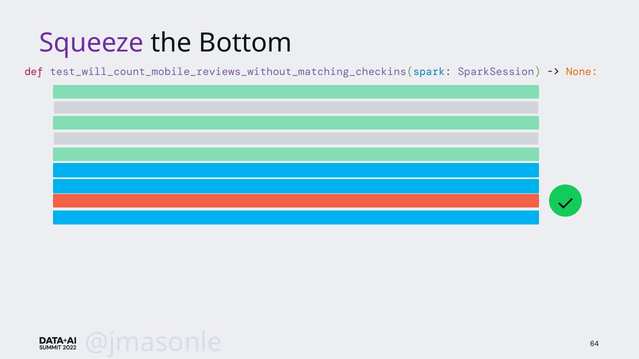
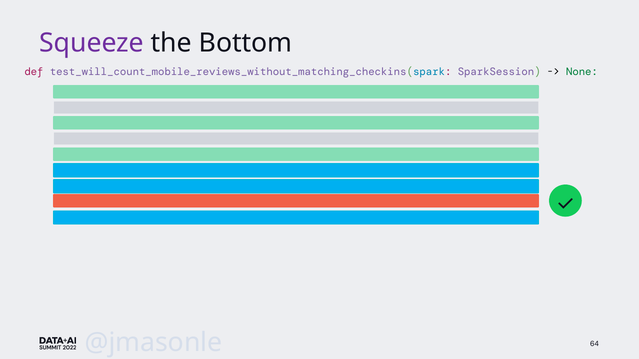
None colour: orange -> green
